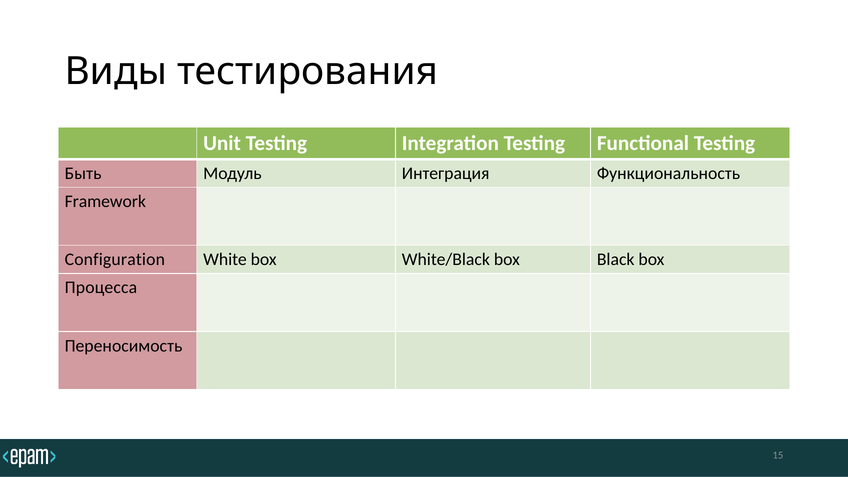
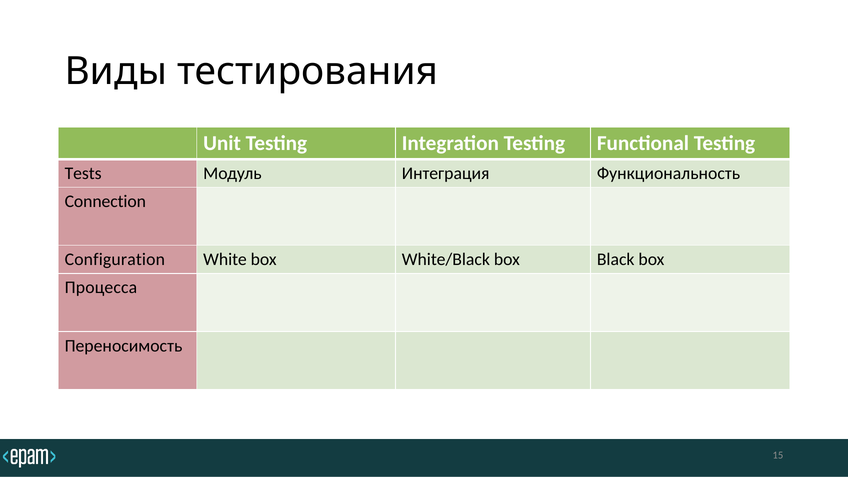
Быть: Быть -> Tests
Framework: Framework -> Connection
